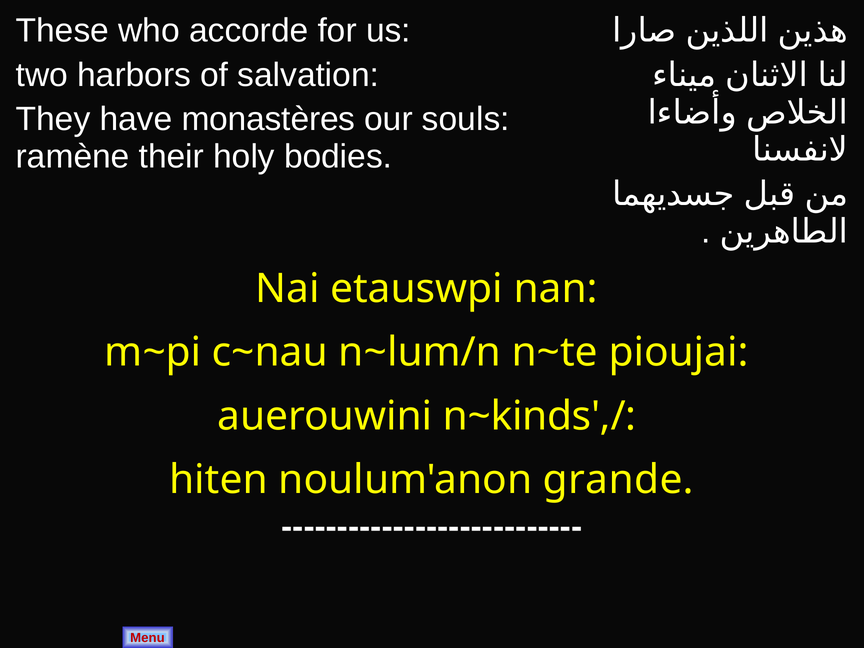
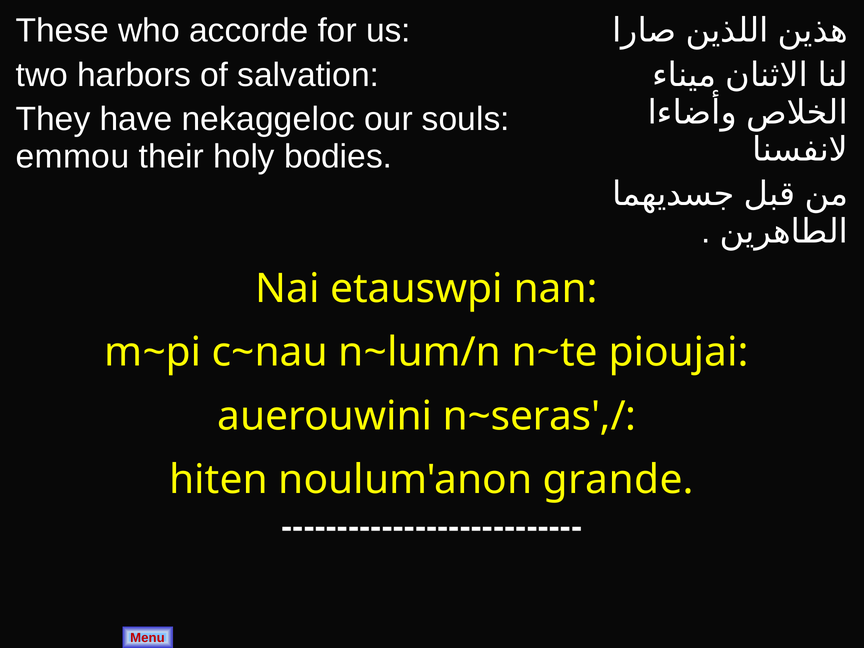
monastères: monastères -> nekaggeloc
ramène: ramène -> emmou
n~kinds',/: n~kinds',/ -> n~seras',/
